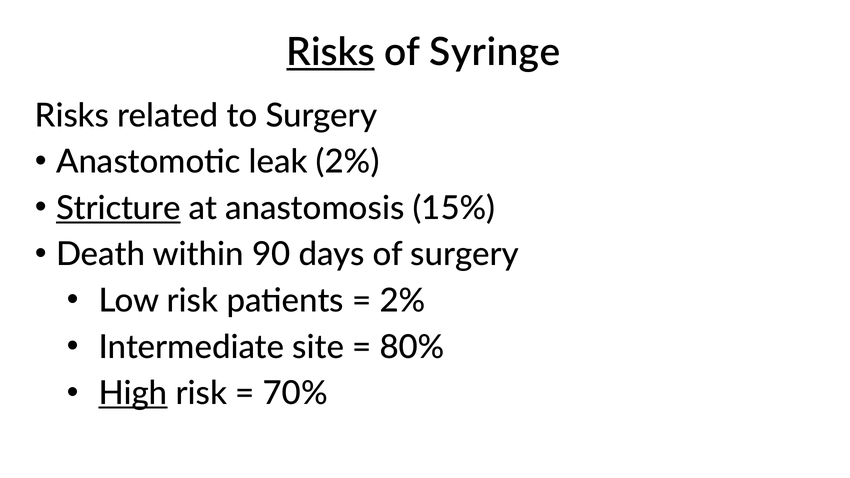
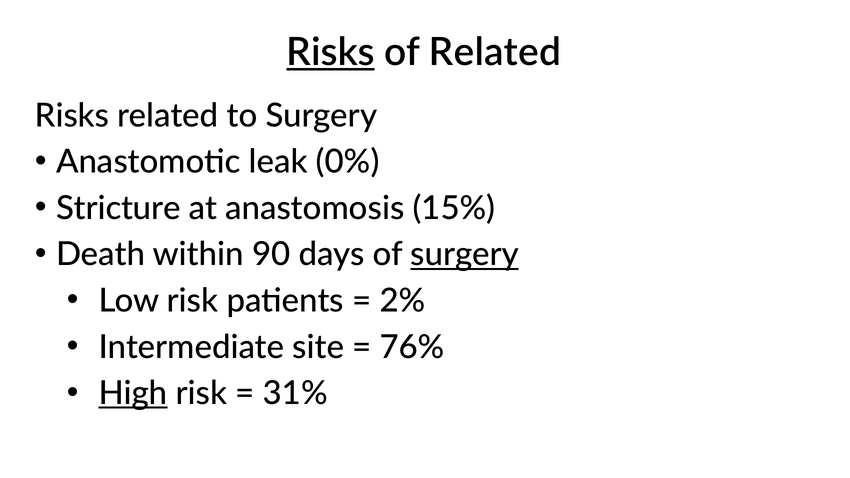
of Syringe: Syringe -> Related
leak 2%: 2% -> 0%
Stricture underline: present -> none
surgery at (465, 255) underline: none -> present
80%: 80% -> 76%
70%: 70% -> 31%
